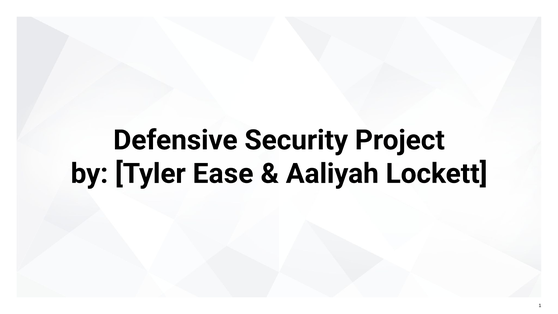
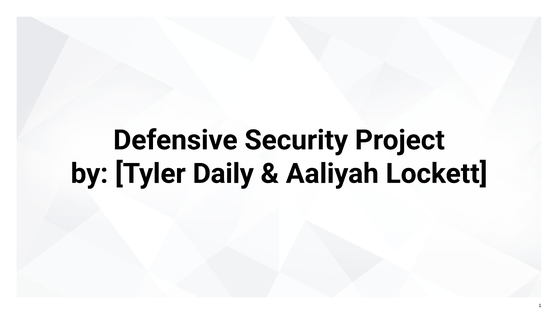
Ease: Ease -> Daily
